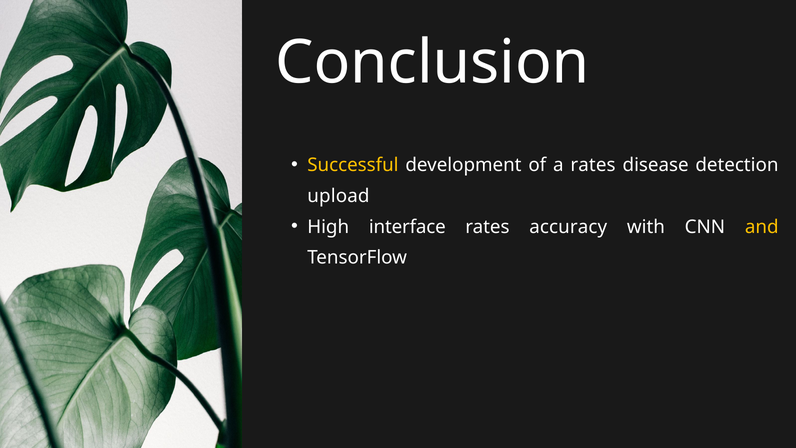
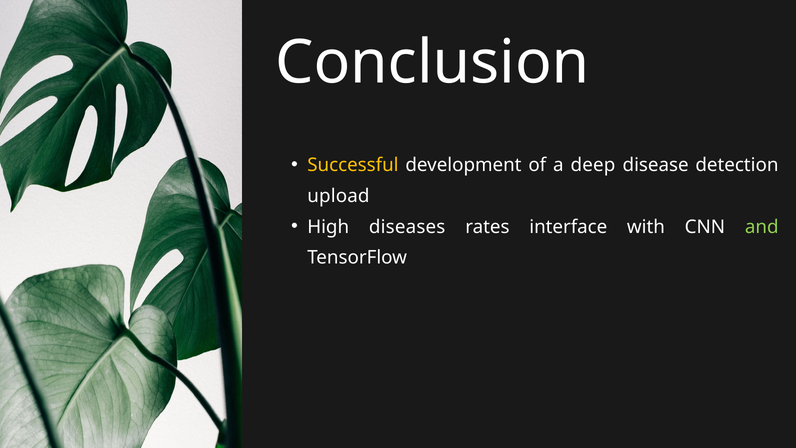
a rates: rates -> deep
interface: interface -> diseases
accuracy: accuracy -> interface
and colour: yellow -> light green
